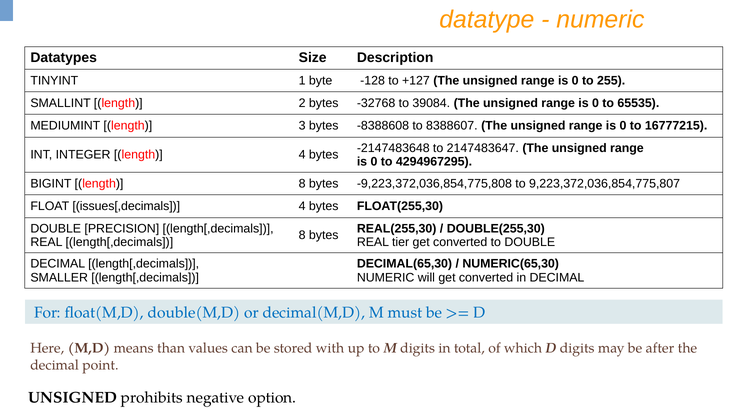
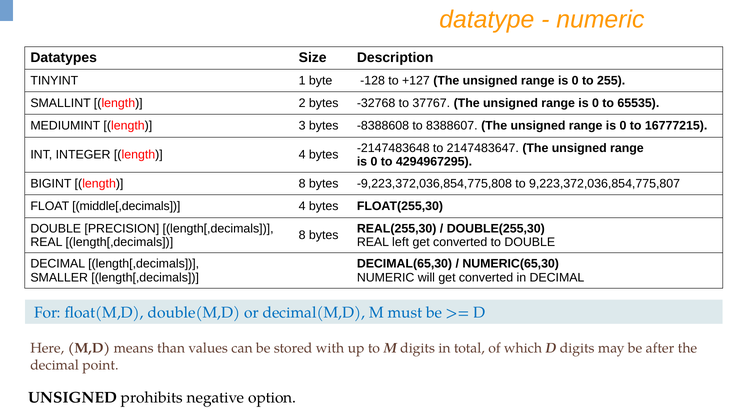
39084: 39084 -> 37767
issues[,decimals: issues[,decimals -> middle[,decimals
tier: tier -> left
